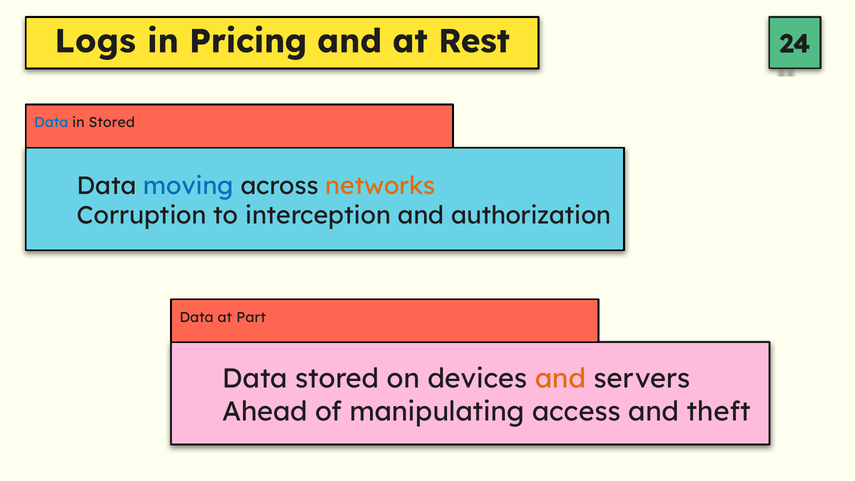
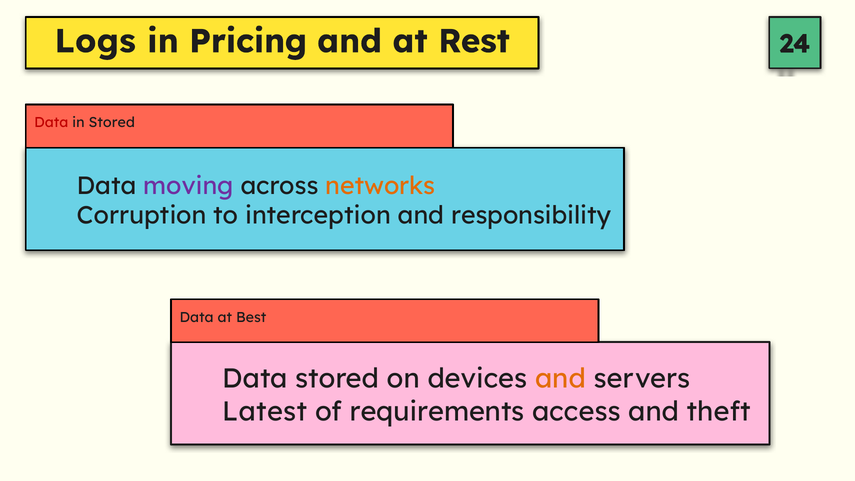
Data at (51, 123) colour: blue -> red
moving colour: blue -> purple
authorization: authorization -> responsibility
Part: Part -> Best
Ahead: Ahead -> Latest
manipulating: manipulating -> requirements
